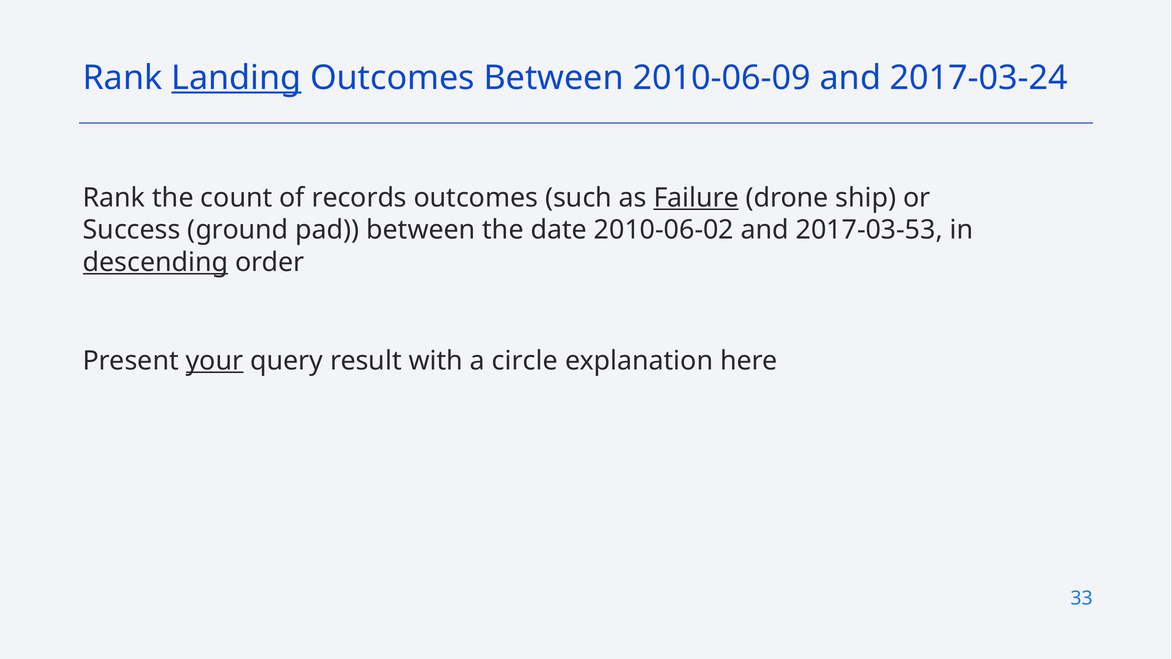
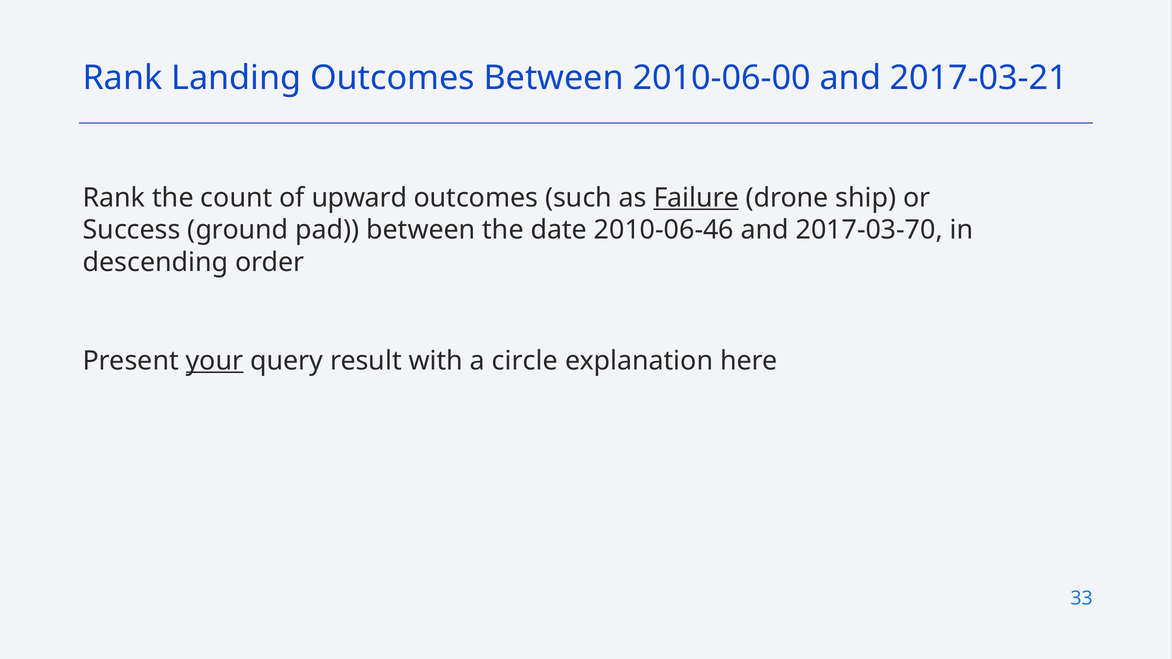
Landing underline: present -> none
2010-06-09: 2010-06-09 -> 2010-06-00
2017-03-24: 2017-03-24 -> 2017-03-21
records: records -> upward
2010-06-02: 2010-06-02 -> 2010-06-46
2017-03-53: 2017-03-53 -> 2017-03-70
descending underline: present -> none
